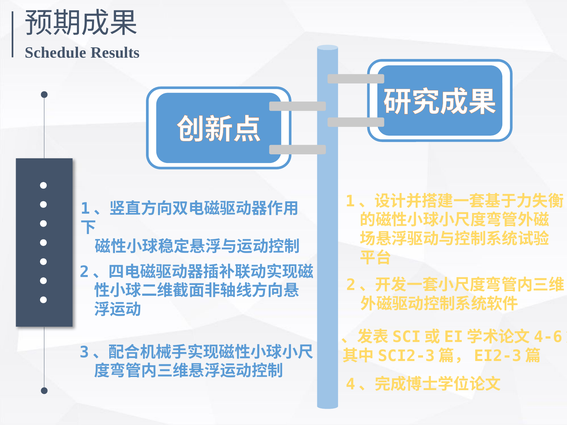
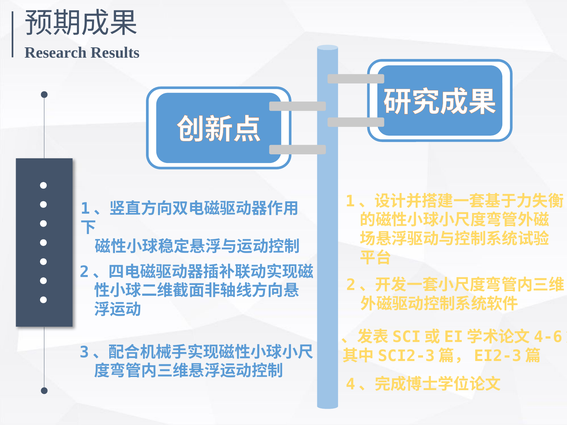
Schedule: Schedule -> Research
